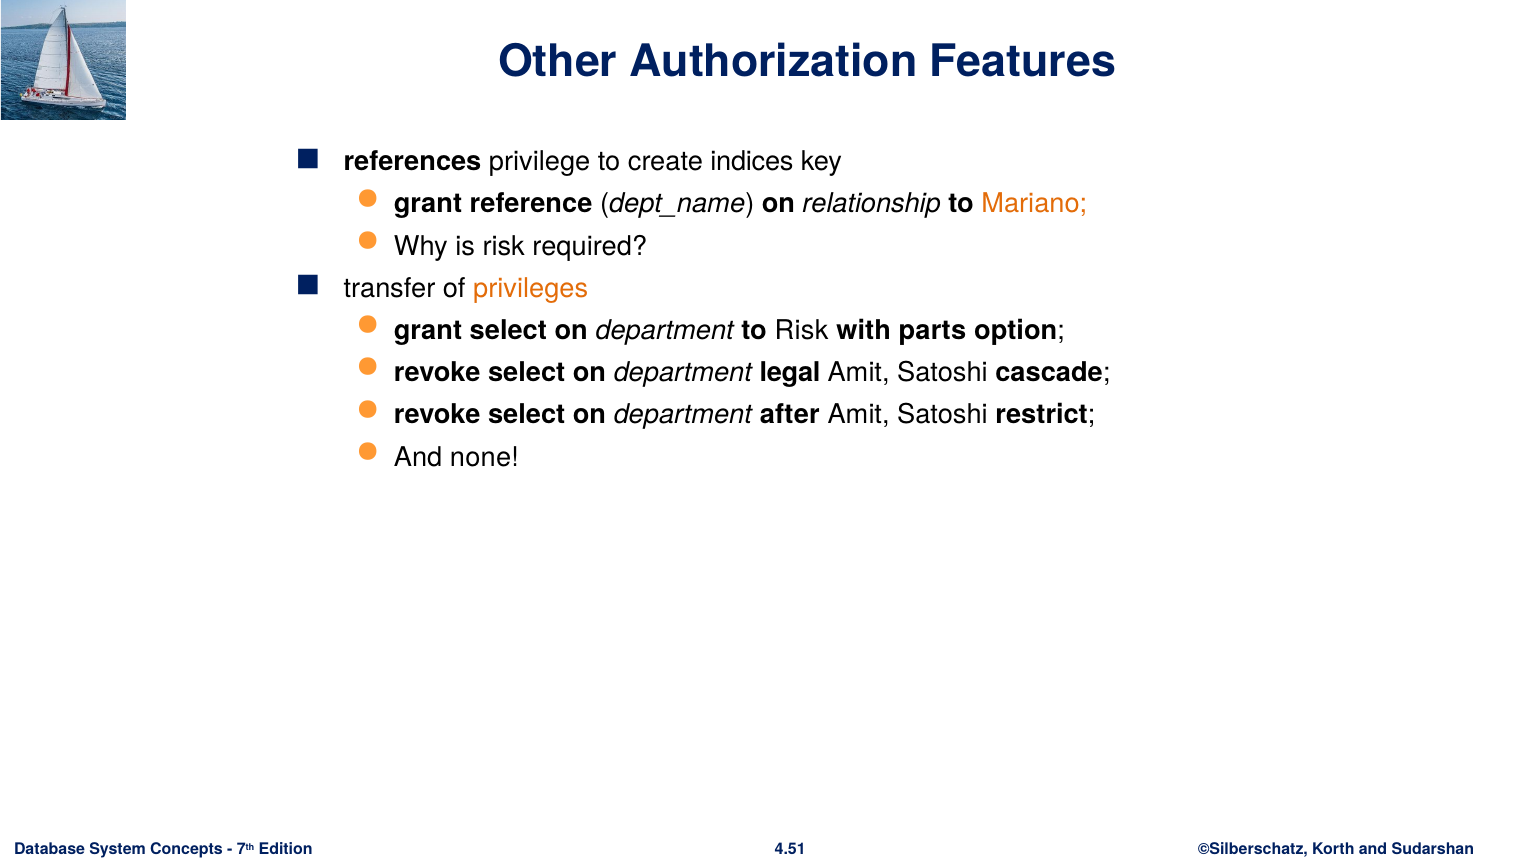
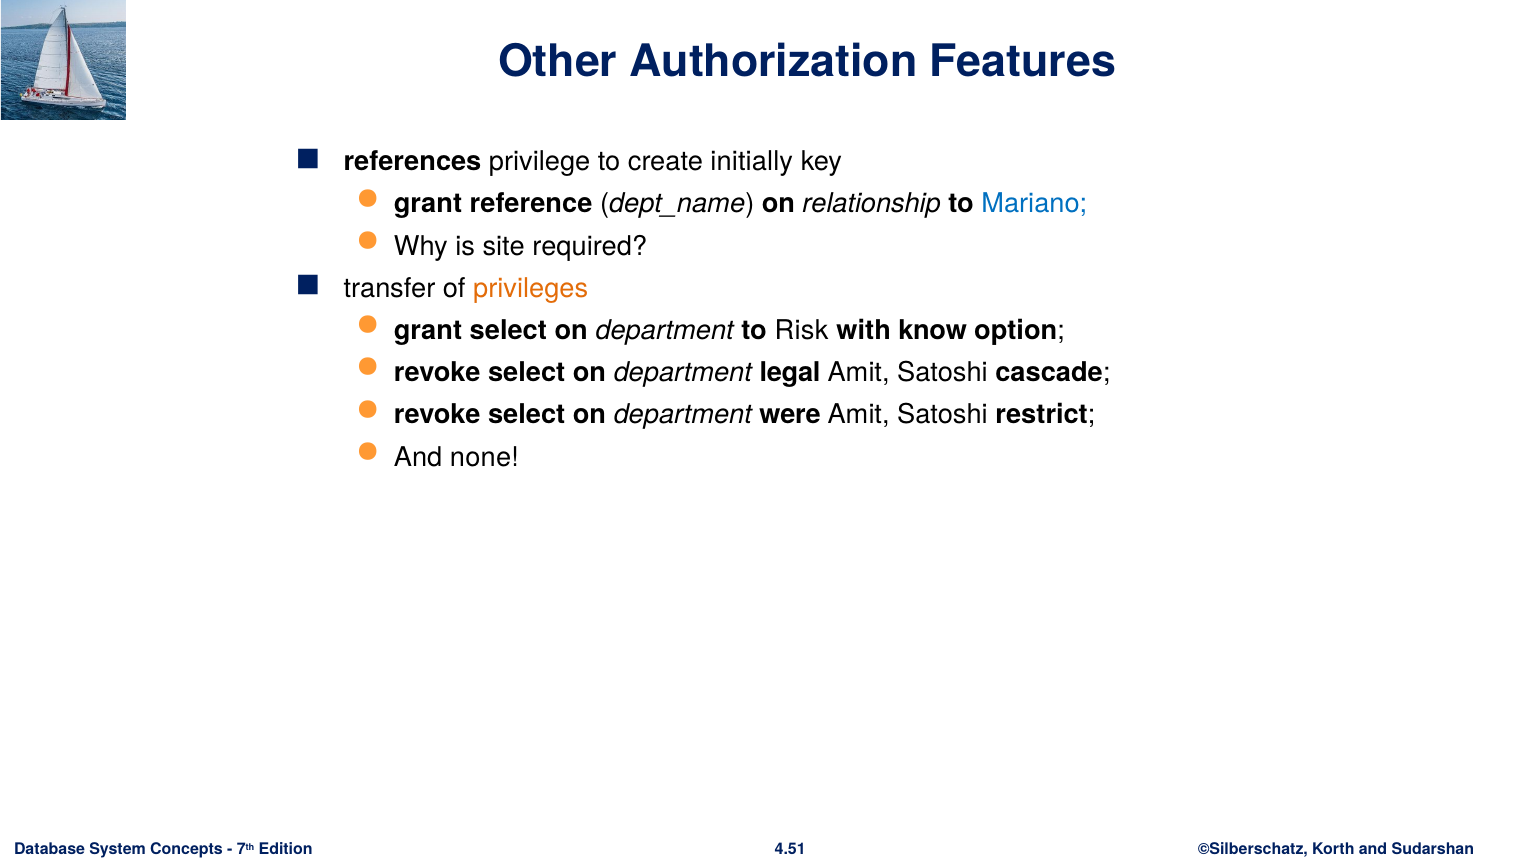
indices: indices -> initially
Mariano colour: orange -> blue
is risk: risk -> site
parts: parts -> know
after: after -> were
